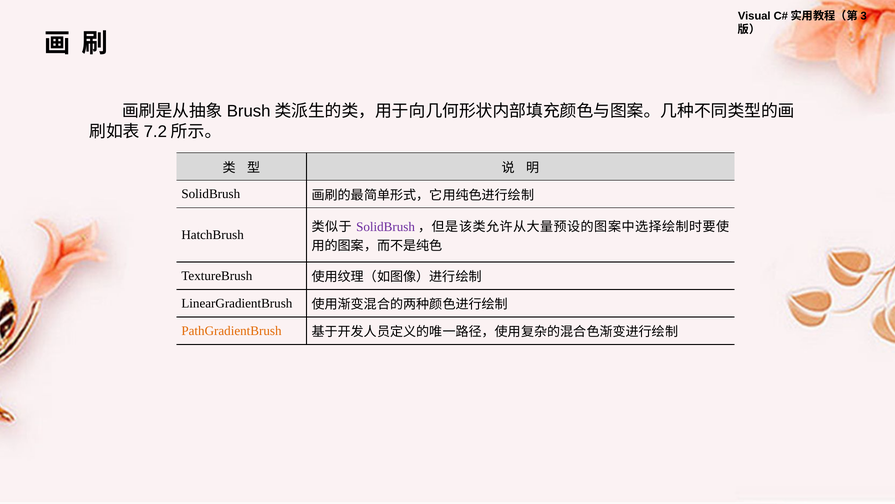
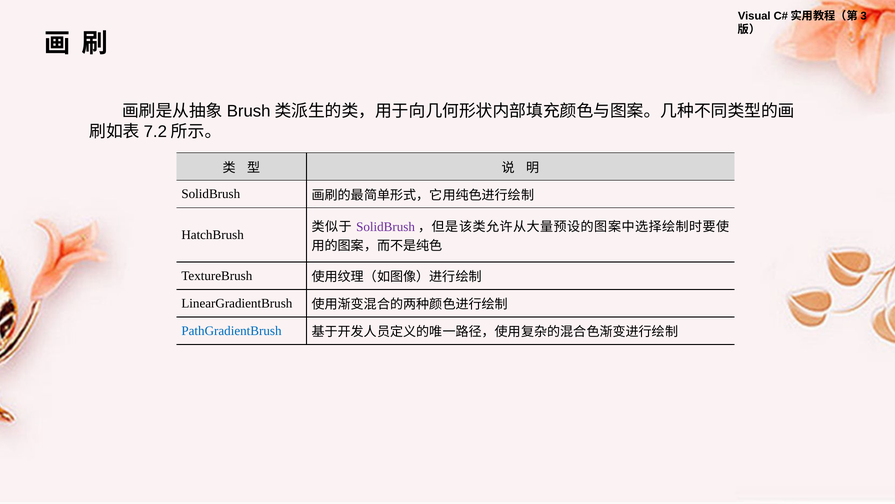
PathGradientBrush colour: orange -> blue
